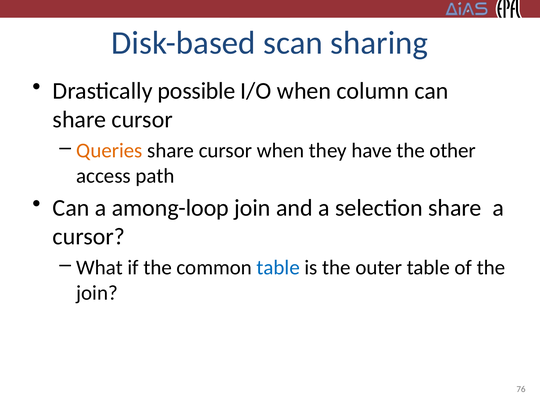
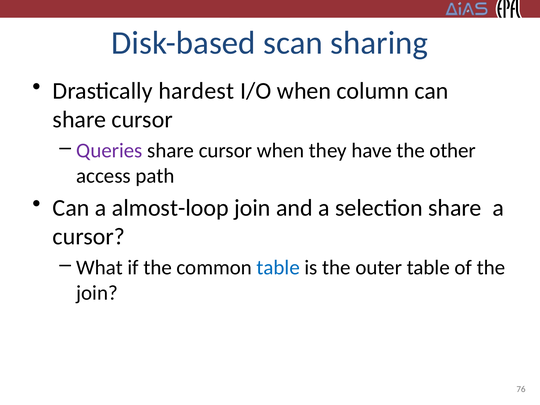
possible: possible -> hardest
Queries colour: orange -> purple
among-loop: among-loop -> almost-loop
